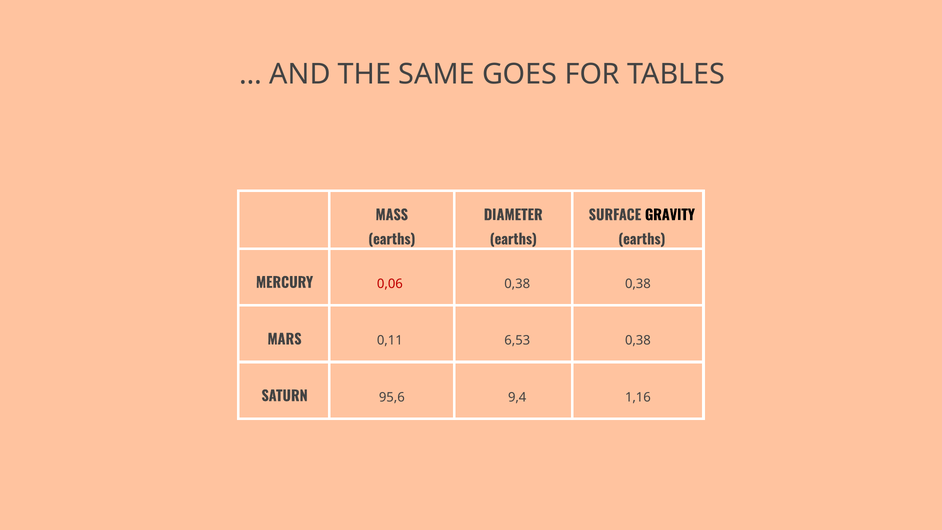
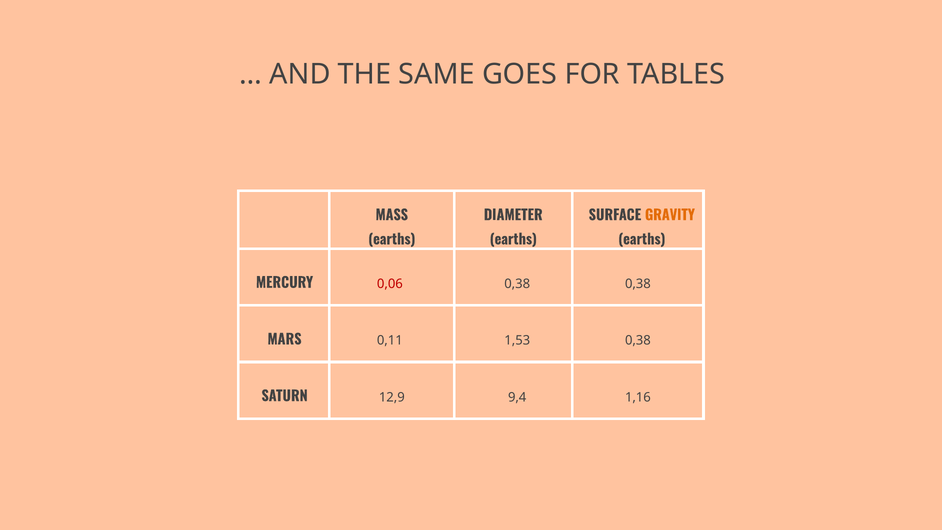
GRAVITY colour: black -> orange
6,53: 6,53 -> 1,53
95,6: 95,6 -> 12,9
